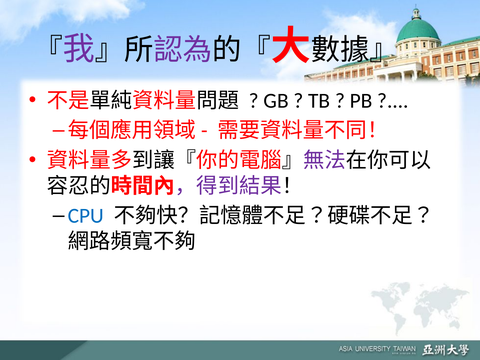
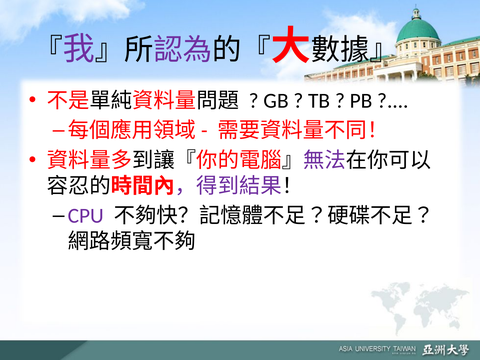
CPU colour: blue -> purple
